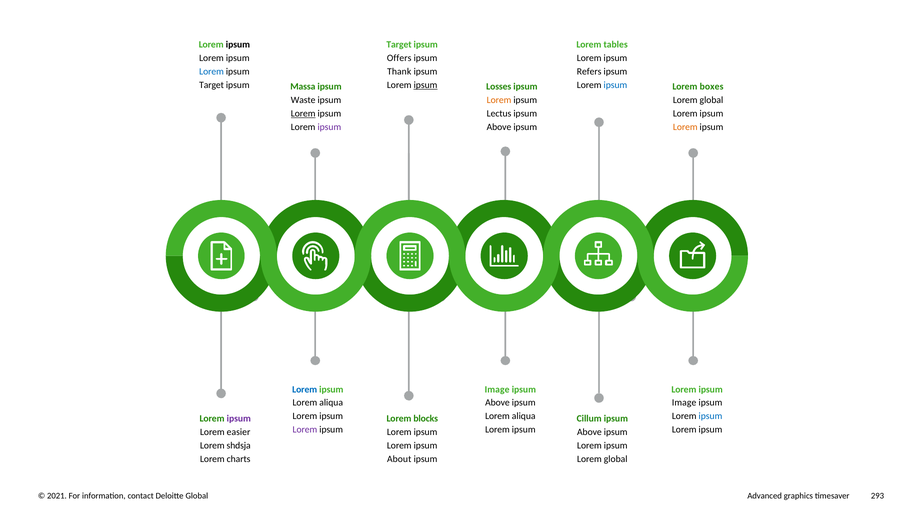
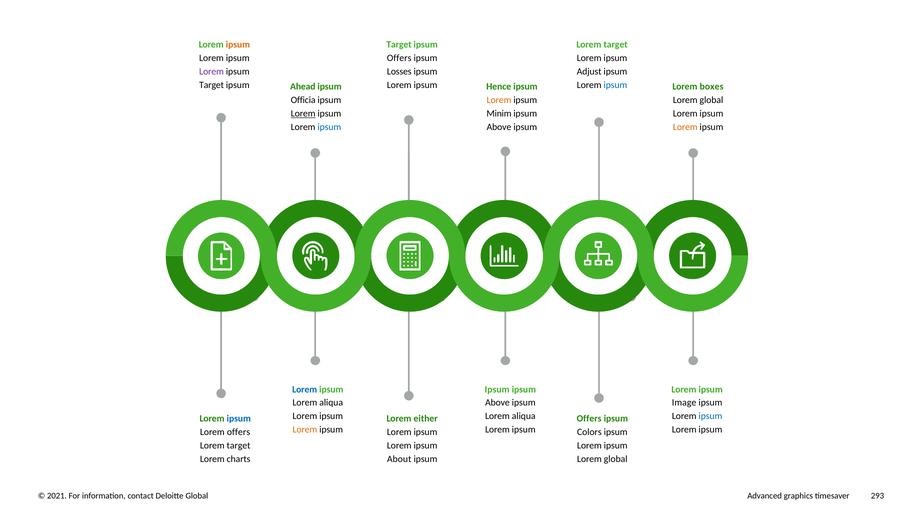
ipsum at (238, 45) colour: black -> orange
tables at (616, 45): tables -> target
Lorem at (212, 72) colour: blue -> purple
Thank: Thank -> Losses
Refers: Refers -> Adjust
ipsum at (426, 85) underline: present -> none
Massa: Massa -> Ahead
Losses: Losses -> Hence
Waste: Waste -> Officia
Lectus: Lectus -> Minim
ipsum at (329, 127) colour: purple -> blue
Image at (497, 389): Image -> Ipsum
ipsum at (239, 418) colour: purple -> blue
blocks: blocks -> either
Cillum at (589, 418): Cillum -> Offers
Lorem at (305, 429) colour: purple -> orange
Lorem easier: easier -> offers
Above at (589, 432): Above -> Colors
shdsja at (239, 445): shdsja -> target
